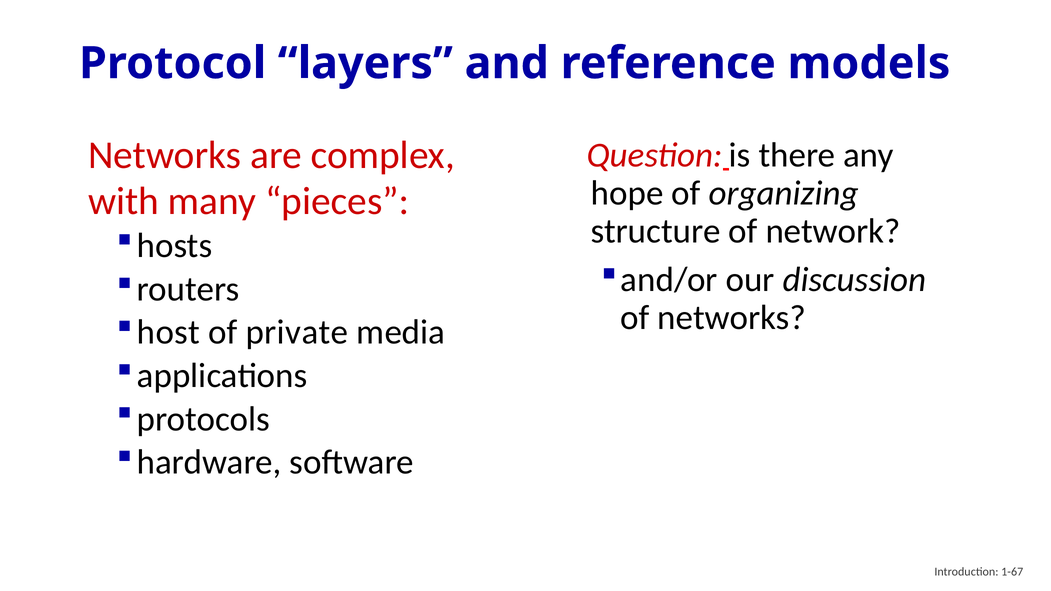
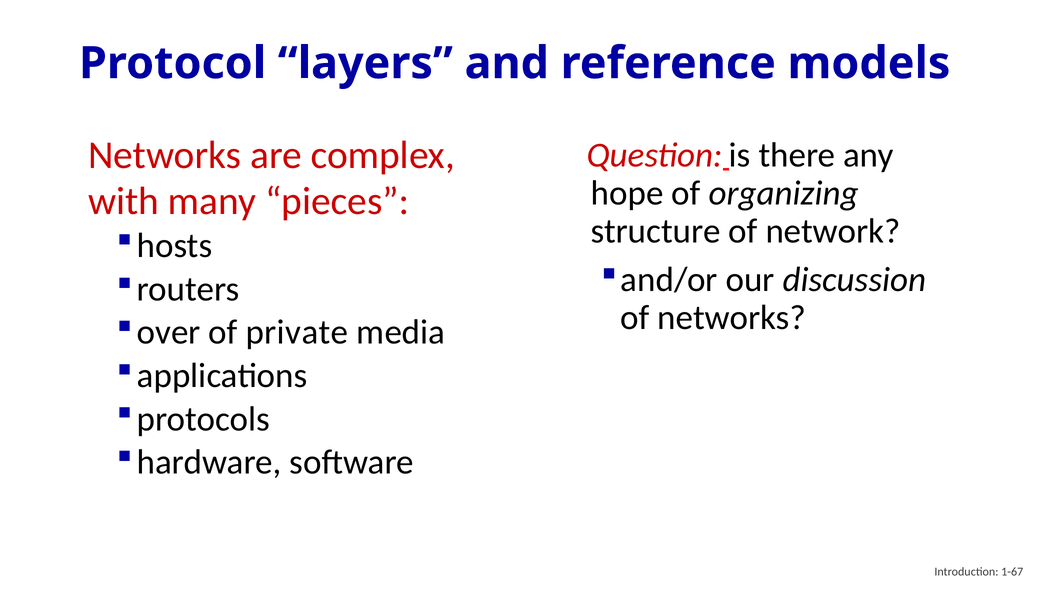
host: host -> over
